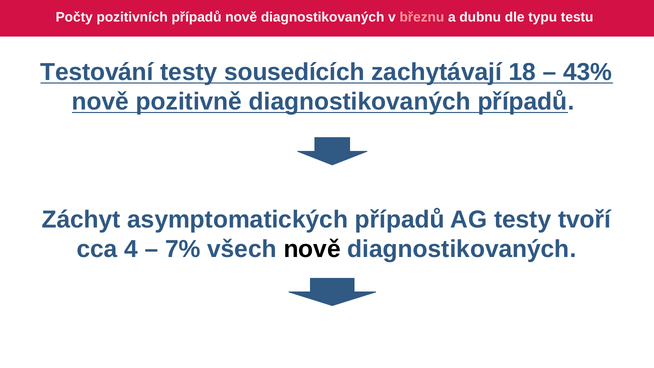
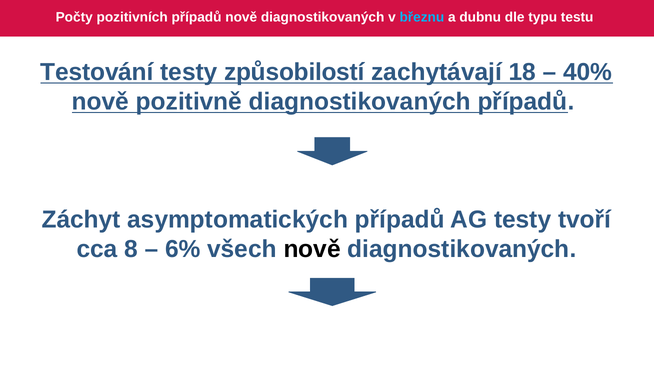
březnu colour: pink -> light blue
sousedících: sousedících -> způsobilostí
43%: 43% -> 40%
4: 4 -> 8
7%: 7% -> 6%
